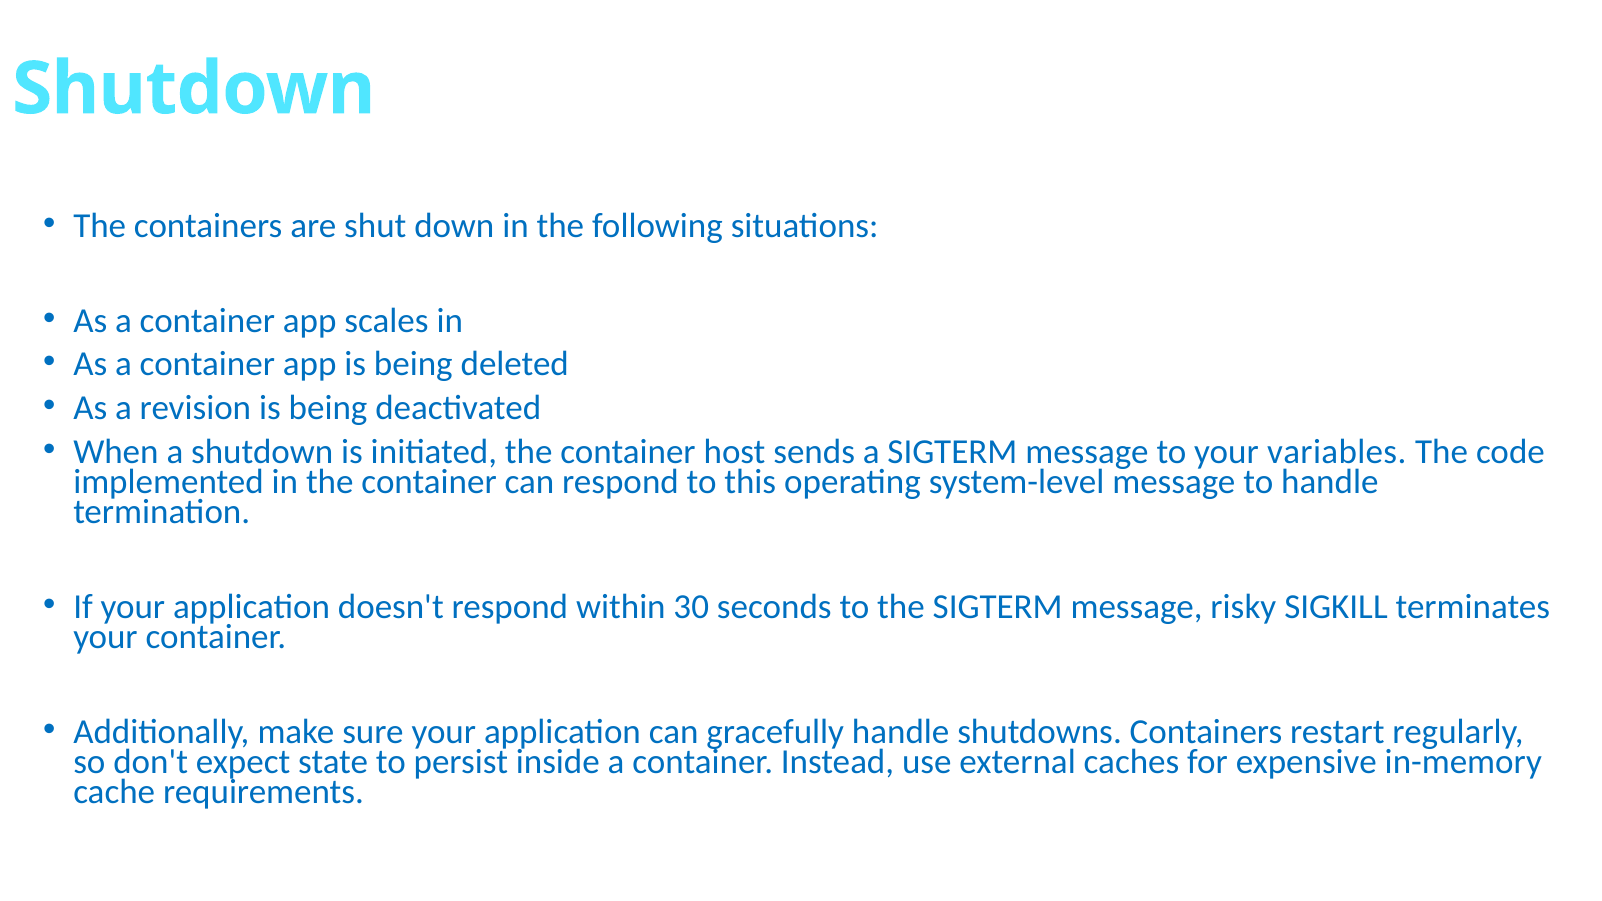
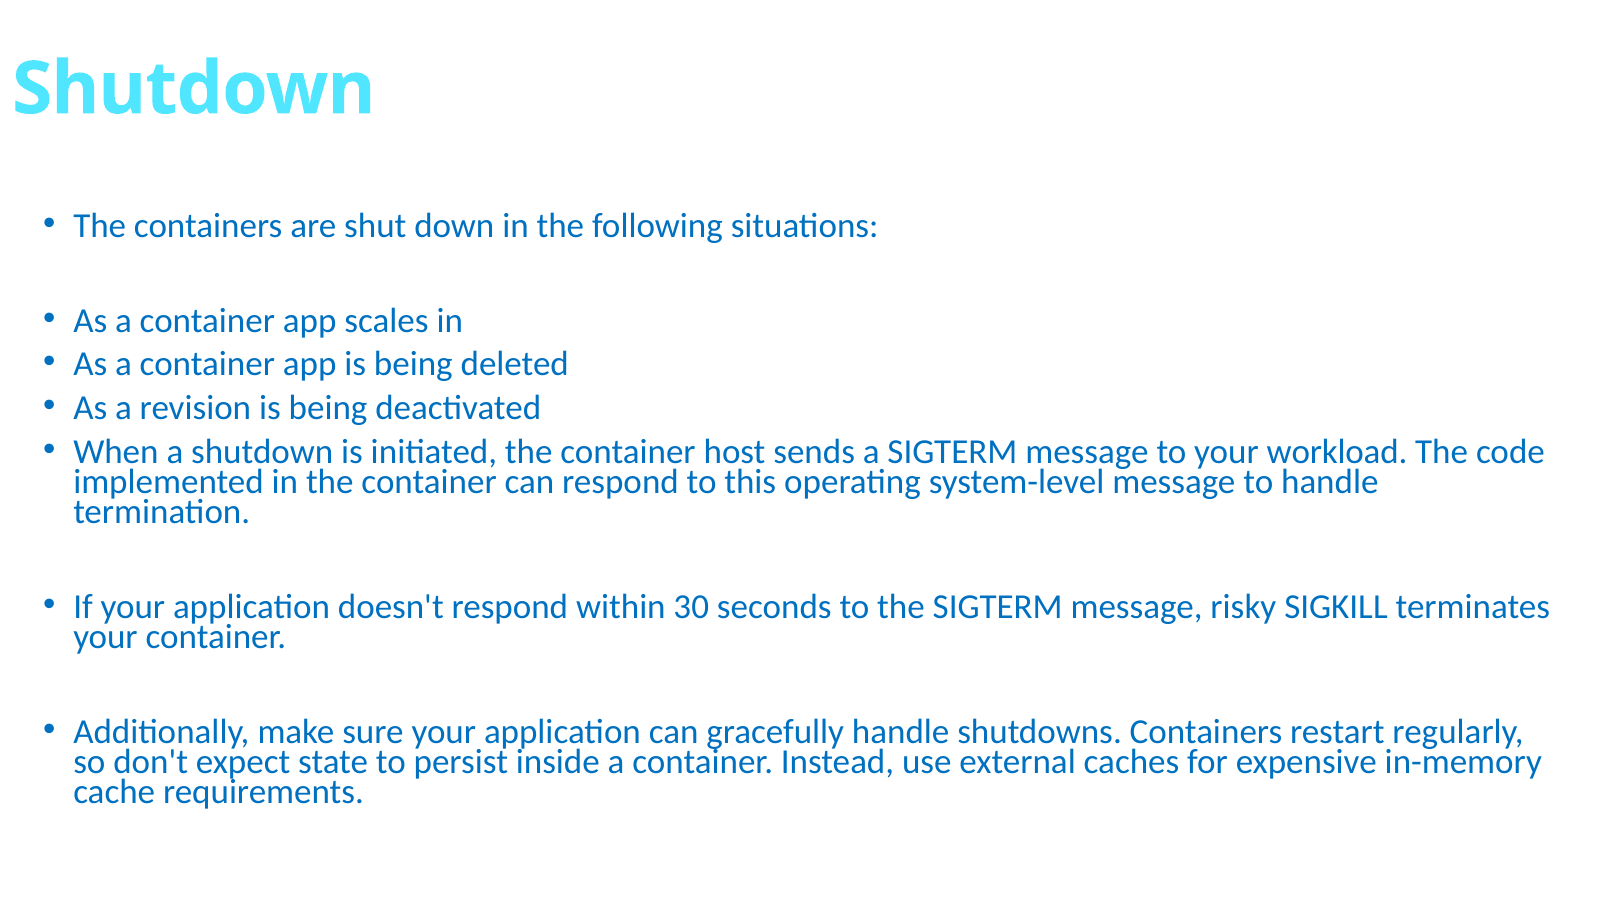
variables: variables -> workload
